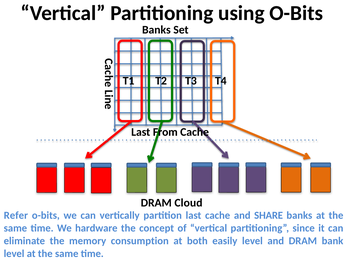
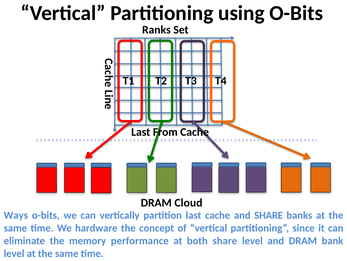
Banks at (156, 30): Banks -> Ranks
Refer: Refer -> Ways
consumption: consumption -> performance
both easily: easily -> share
